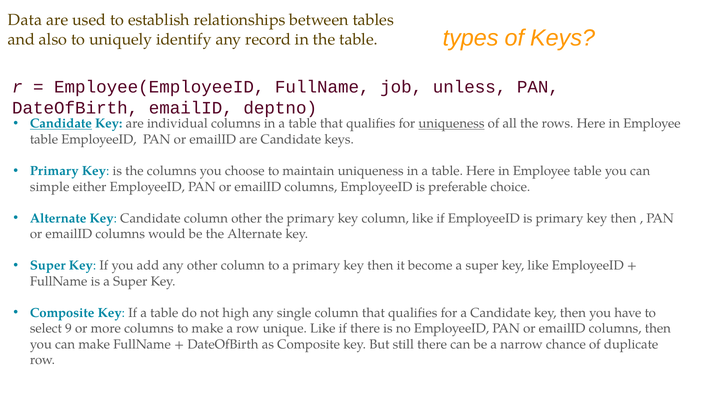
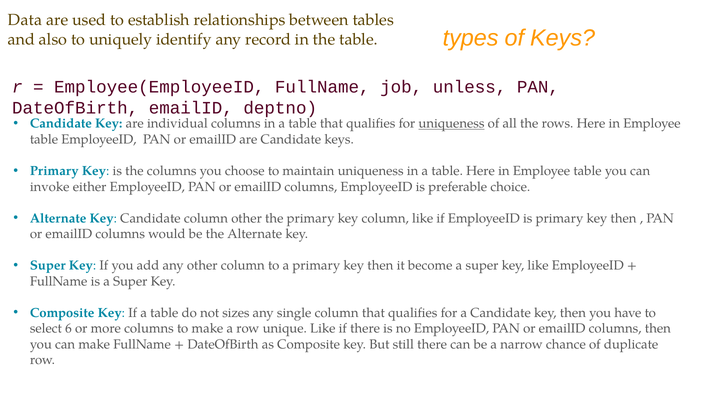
Candidate at (61, 124) underline: present -> none
simple: simple -> invoke
high: high -> sizes
9: 9 -> 6
